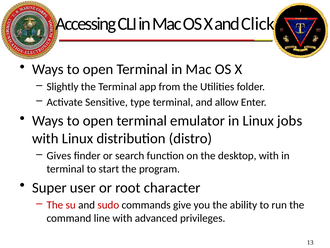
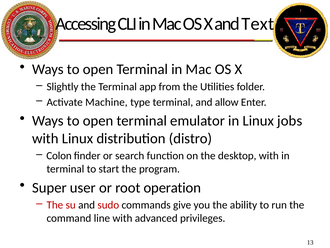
Click: Click -> Text
Sensitive: Sensitive -> Machine
Gives: Gives -> Colon
character: character -> operation
